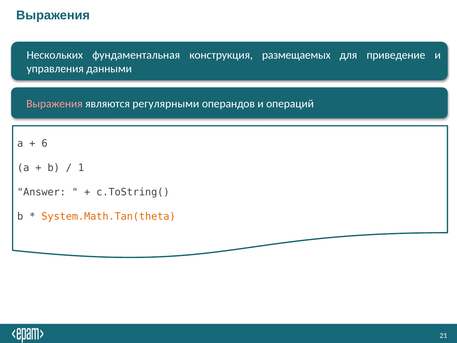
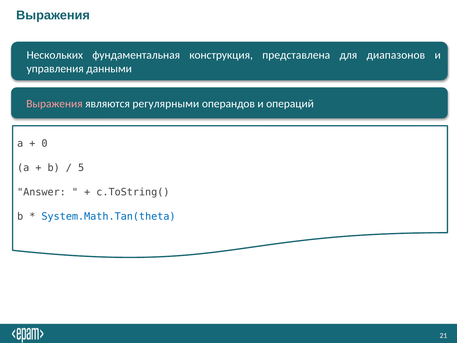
размещаемых: размещаемых -> представлена
приведение: приведение -> диапазонов
6: 6 -> 0
1: 1 -> 5
System.Math.Tan(theta colour: orange -> blue
